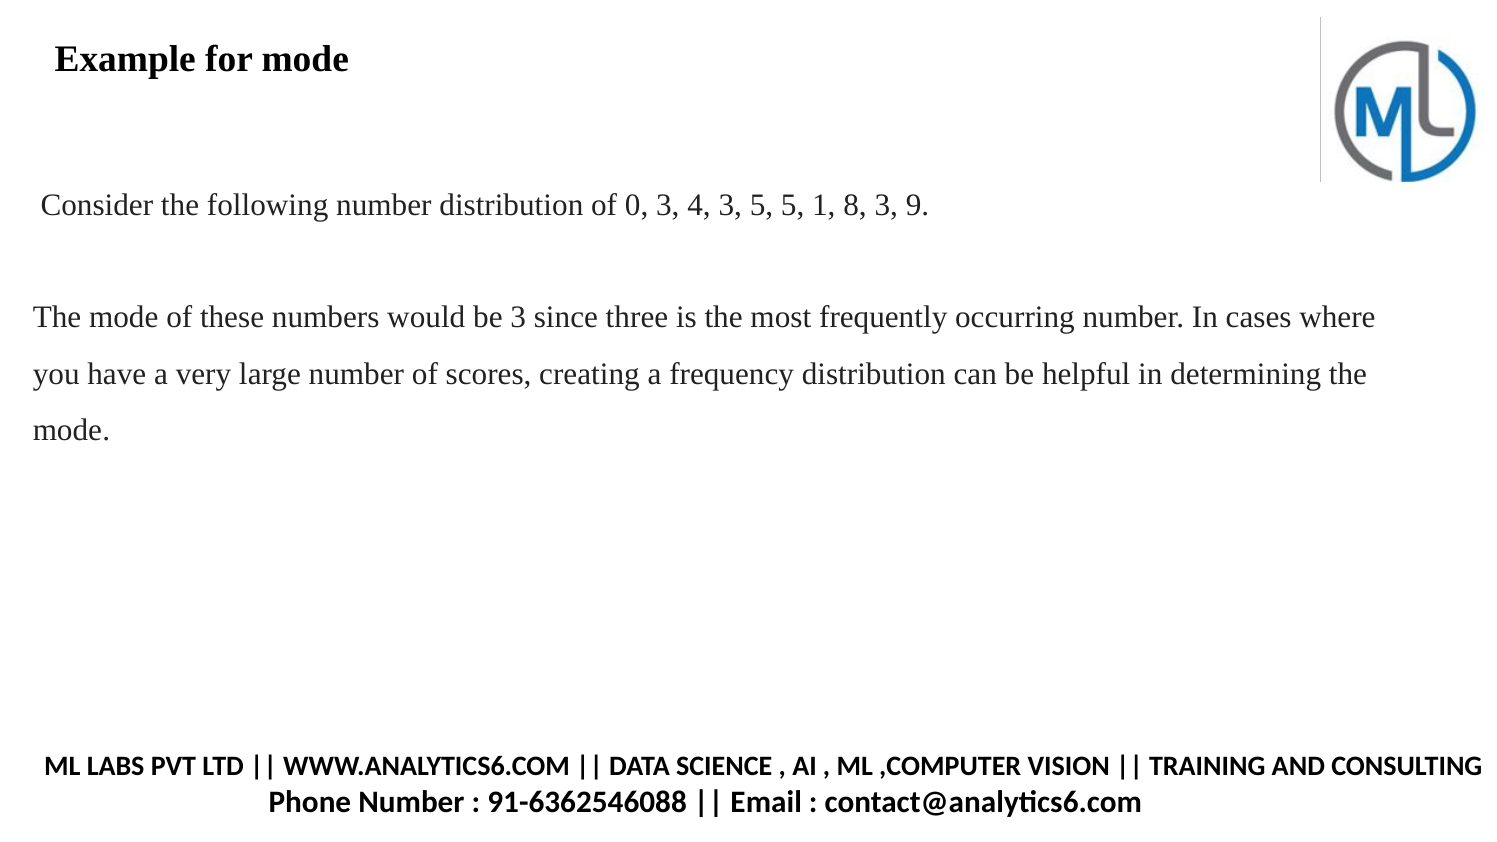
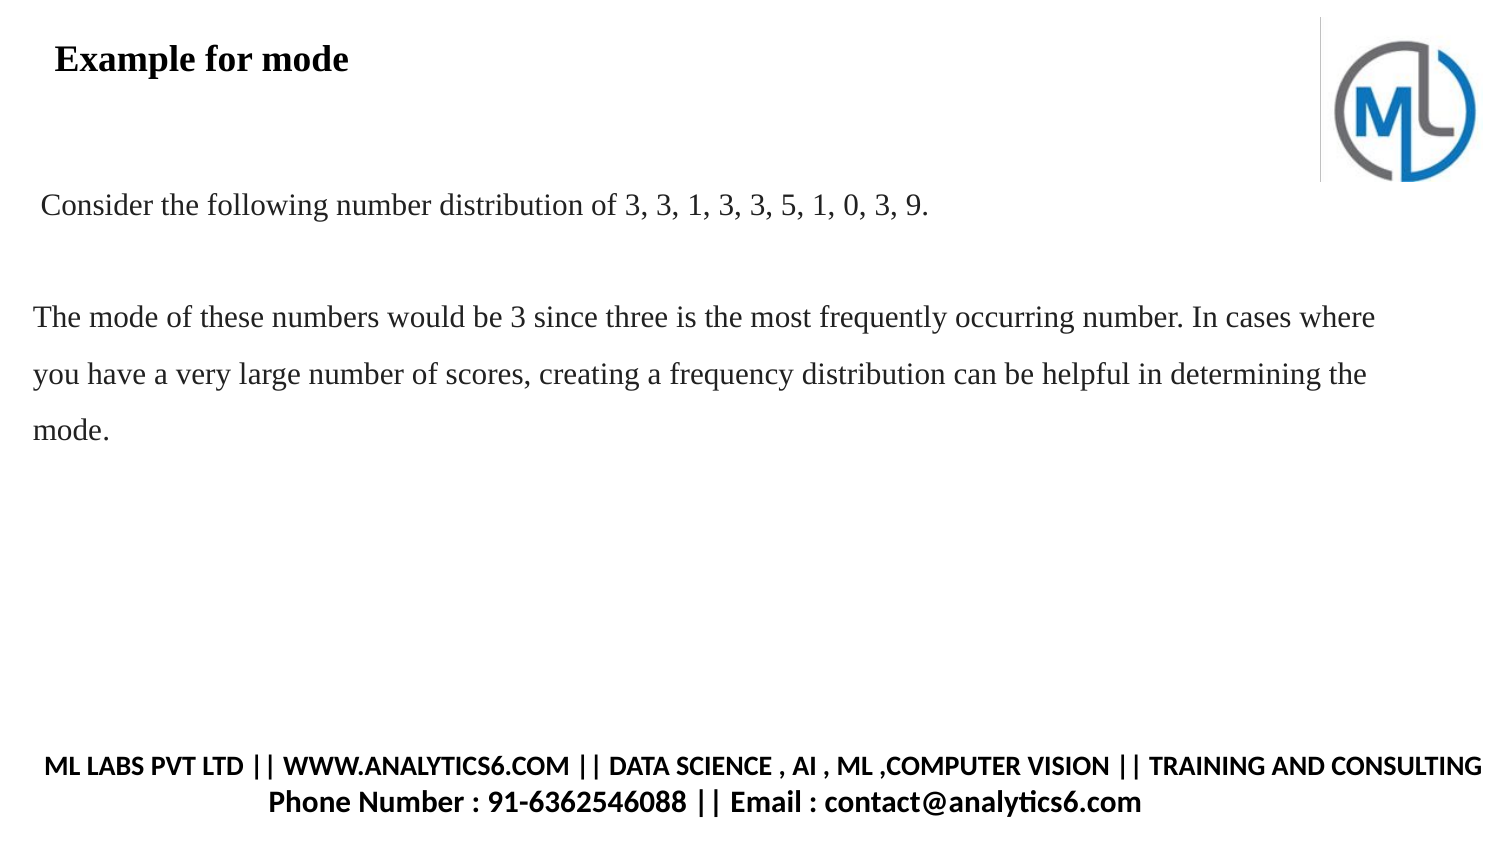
of 0: 0 -> 3
3 4: 4 -> 1
5 at (761, 205): 5 -> 3
8: 8 -> 0
